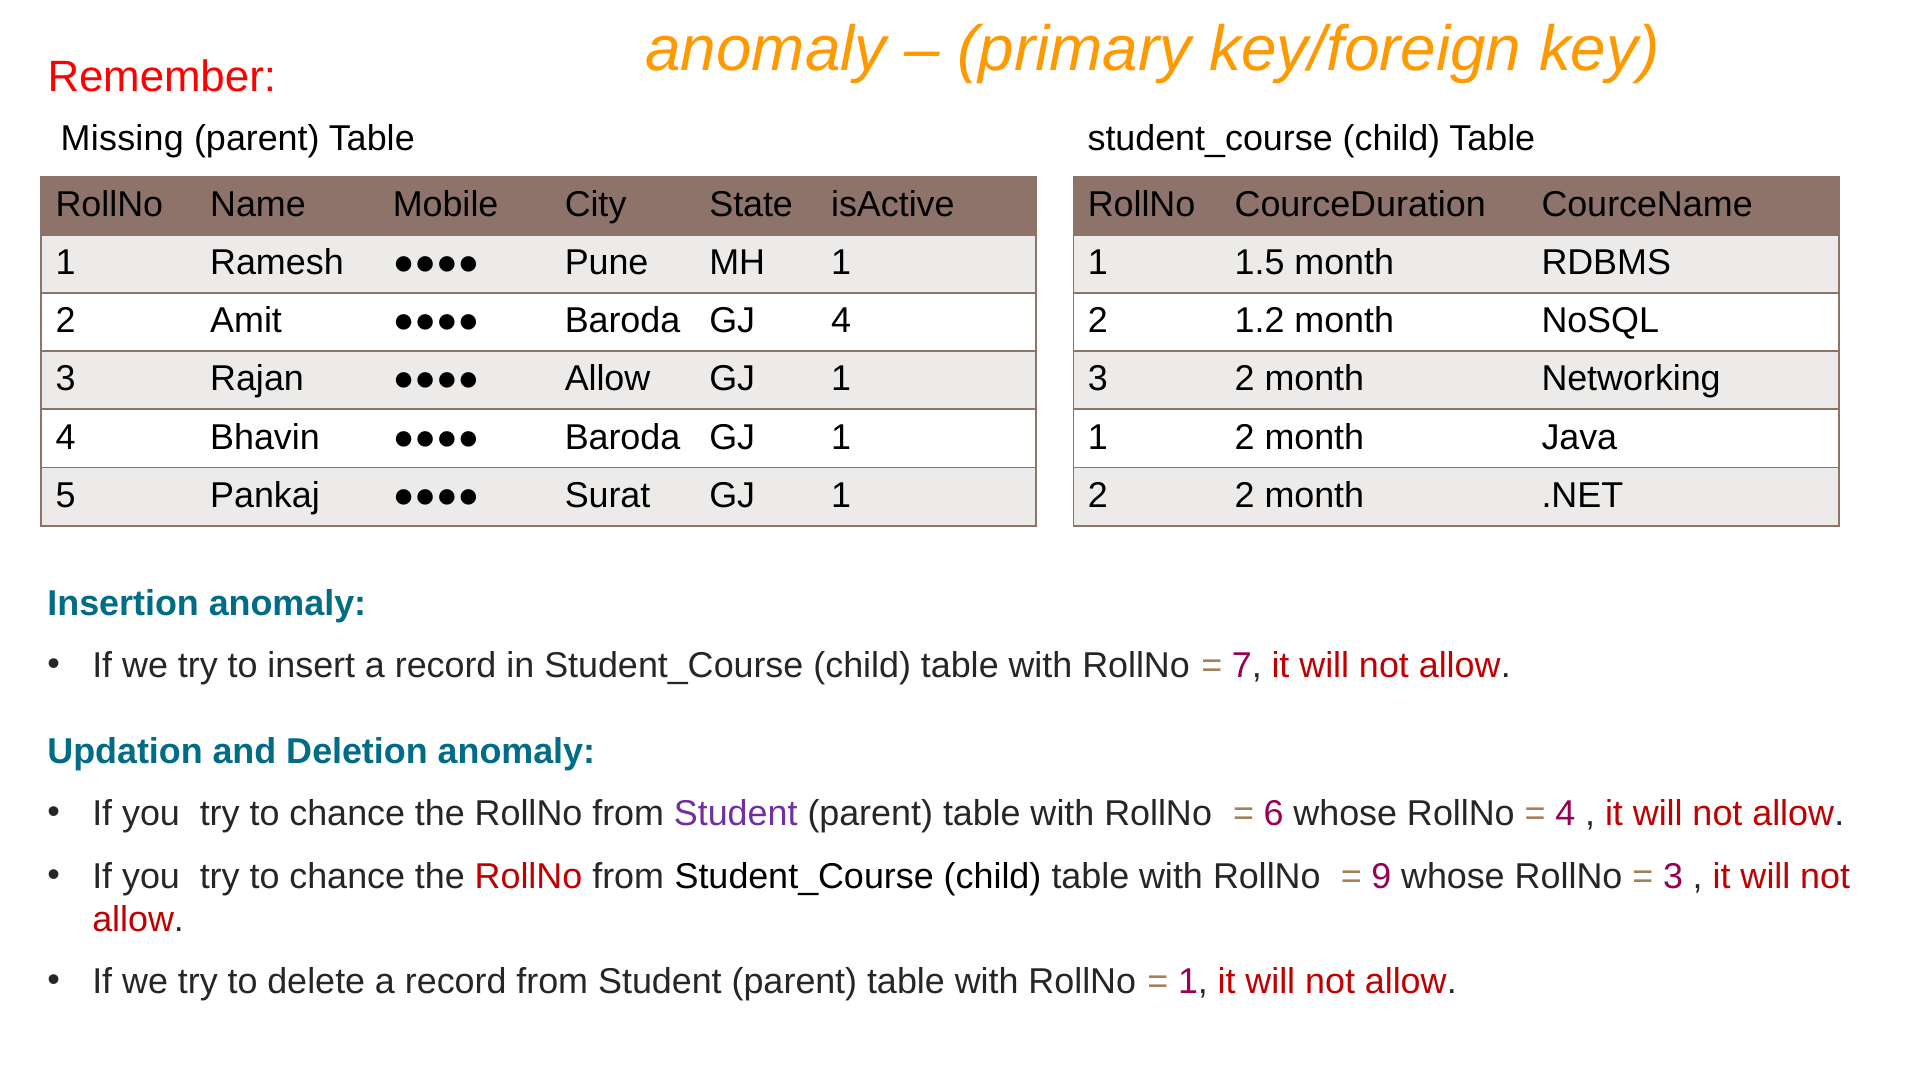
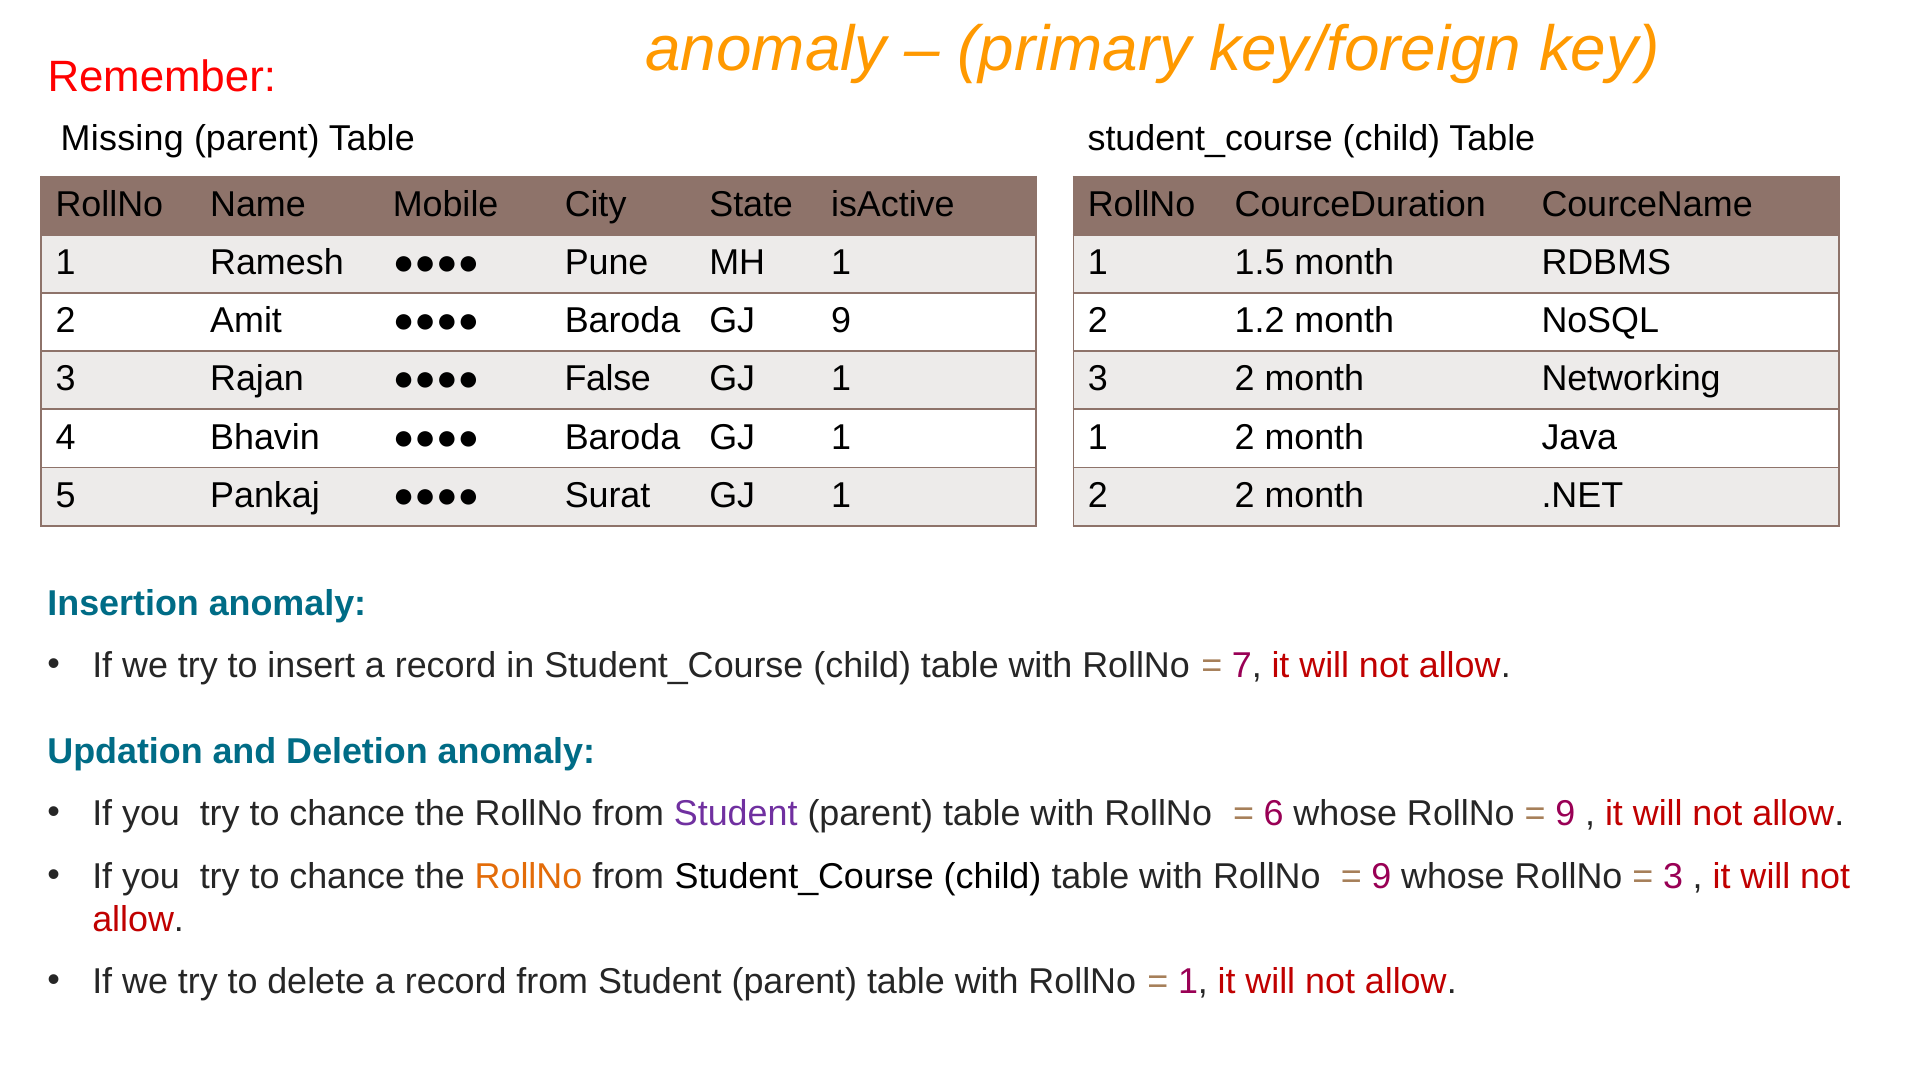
GJ 4: 4 -> 9
Allow at (608, 379): Allow -> False
4 at (1565, 814): 4 -> 9
RollNo at (528, 876) colour: red -> orange
